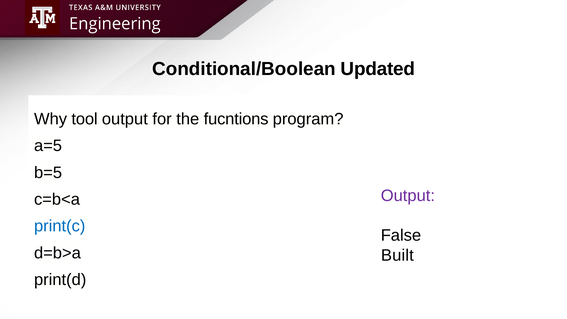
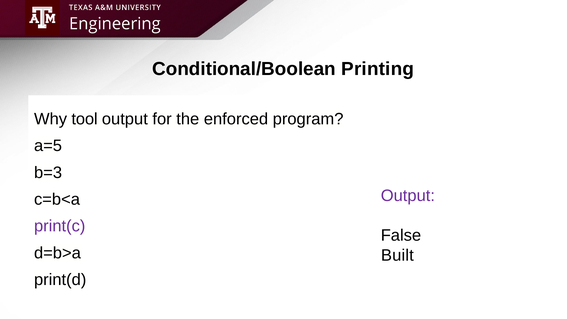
Updated: Updated -> Printing
fucntions: fucntions -> enforced
b=5: b=5 -> b=3
print(c colour: blue -> purple
